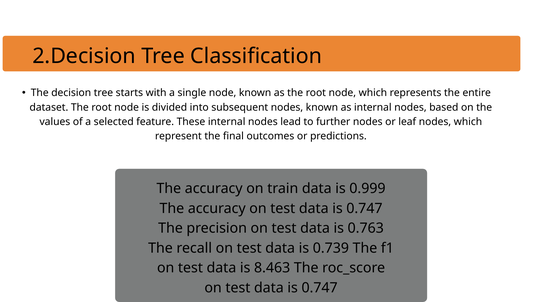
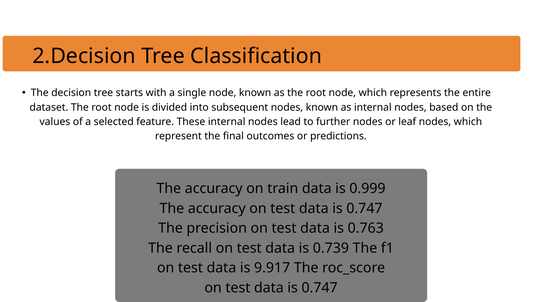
8.463: 8.463 -> 9.917
